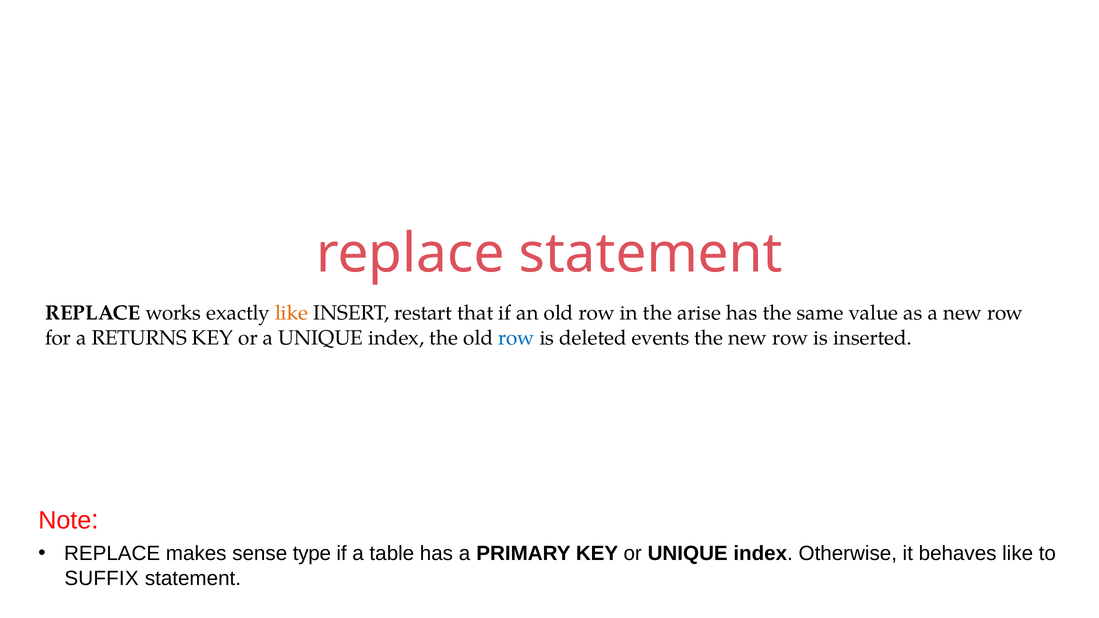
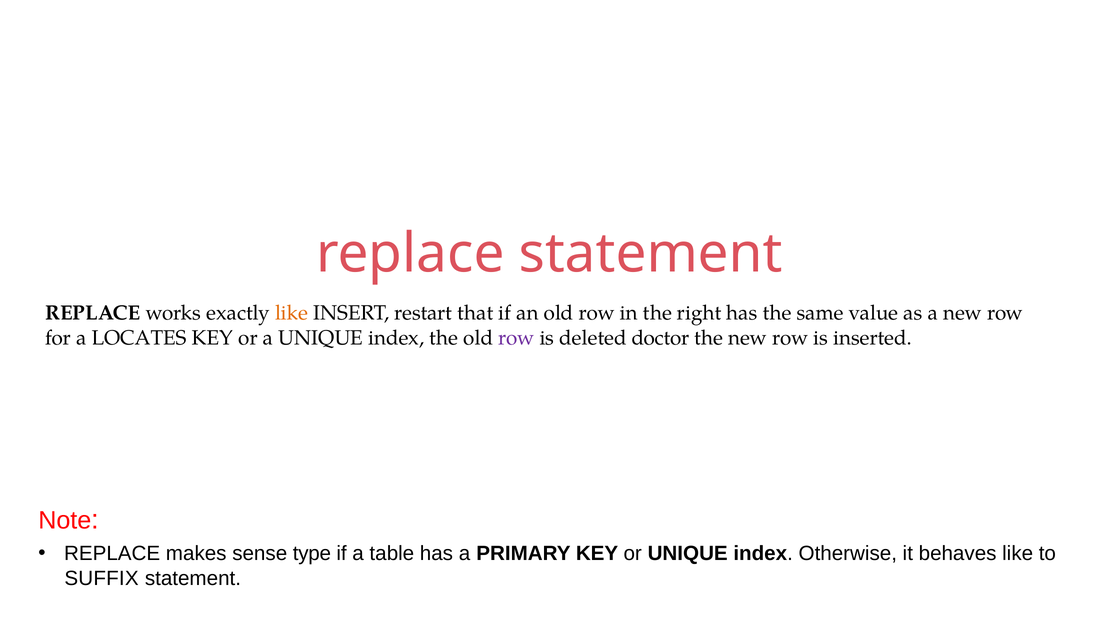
arise: arise -> right
RETURNS: RETURNS -> LOCATES
row at (516, 338) colour: blue -> purple
events: events -> doctor
